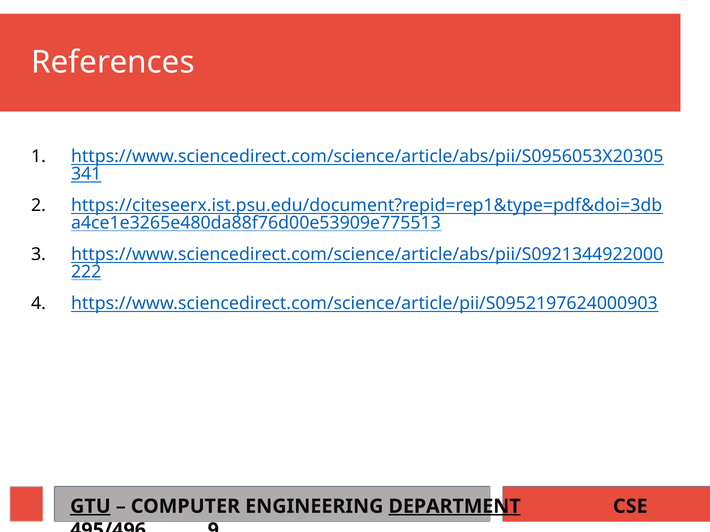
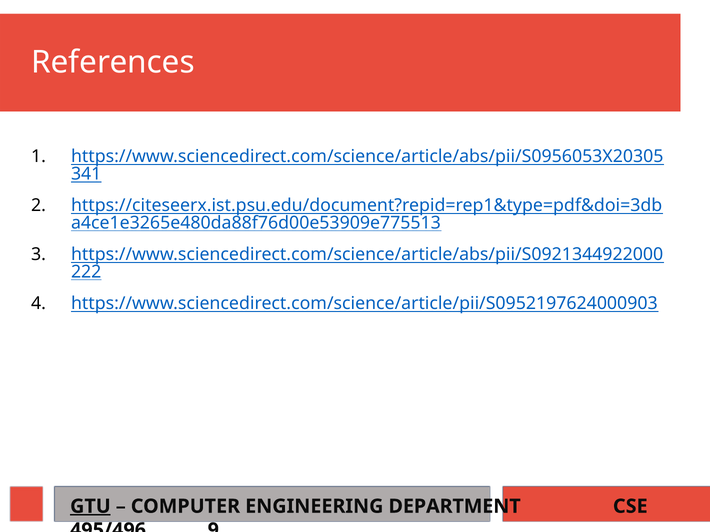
DEPARTMENT underline: present -> none
